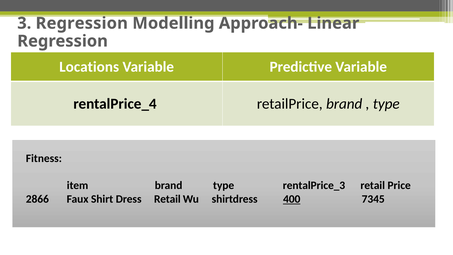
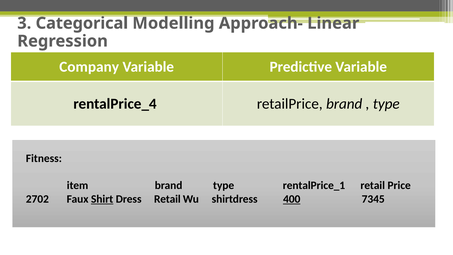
3 Regression: Regression -> Categorical
Locations: Locations -> Company
rentalPrice_3: rentalPrice_3 -> rentalPrice_1
2866: 2866 -> 2702
Shirt underline: none -> present
